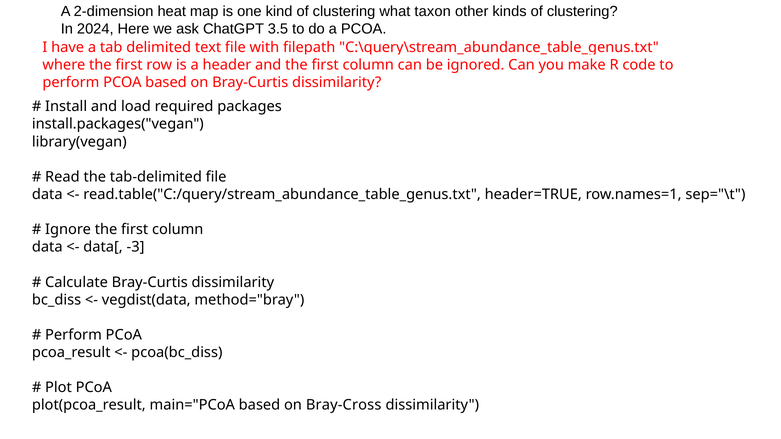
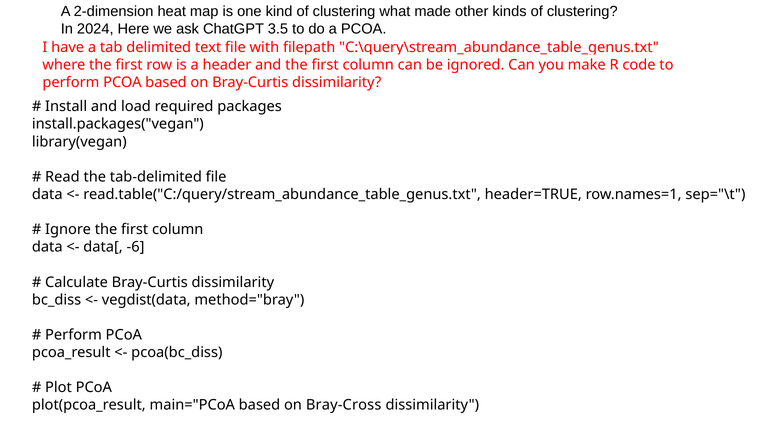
taxon: taxon -> made
-3: -3 -> -6
